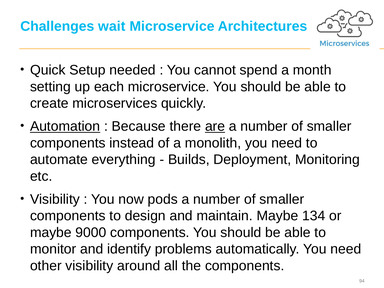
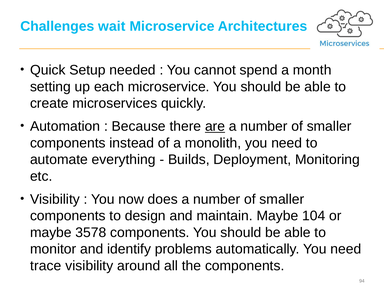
Automation underline: present -> none
pods: pods -> does
134: 134 -> 104
9000: 9000 -> 3578
other: other -> trace
